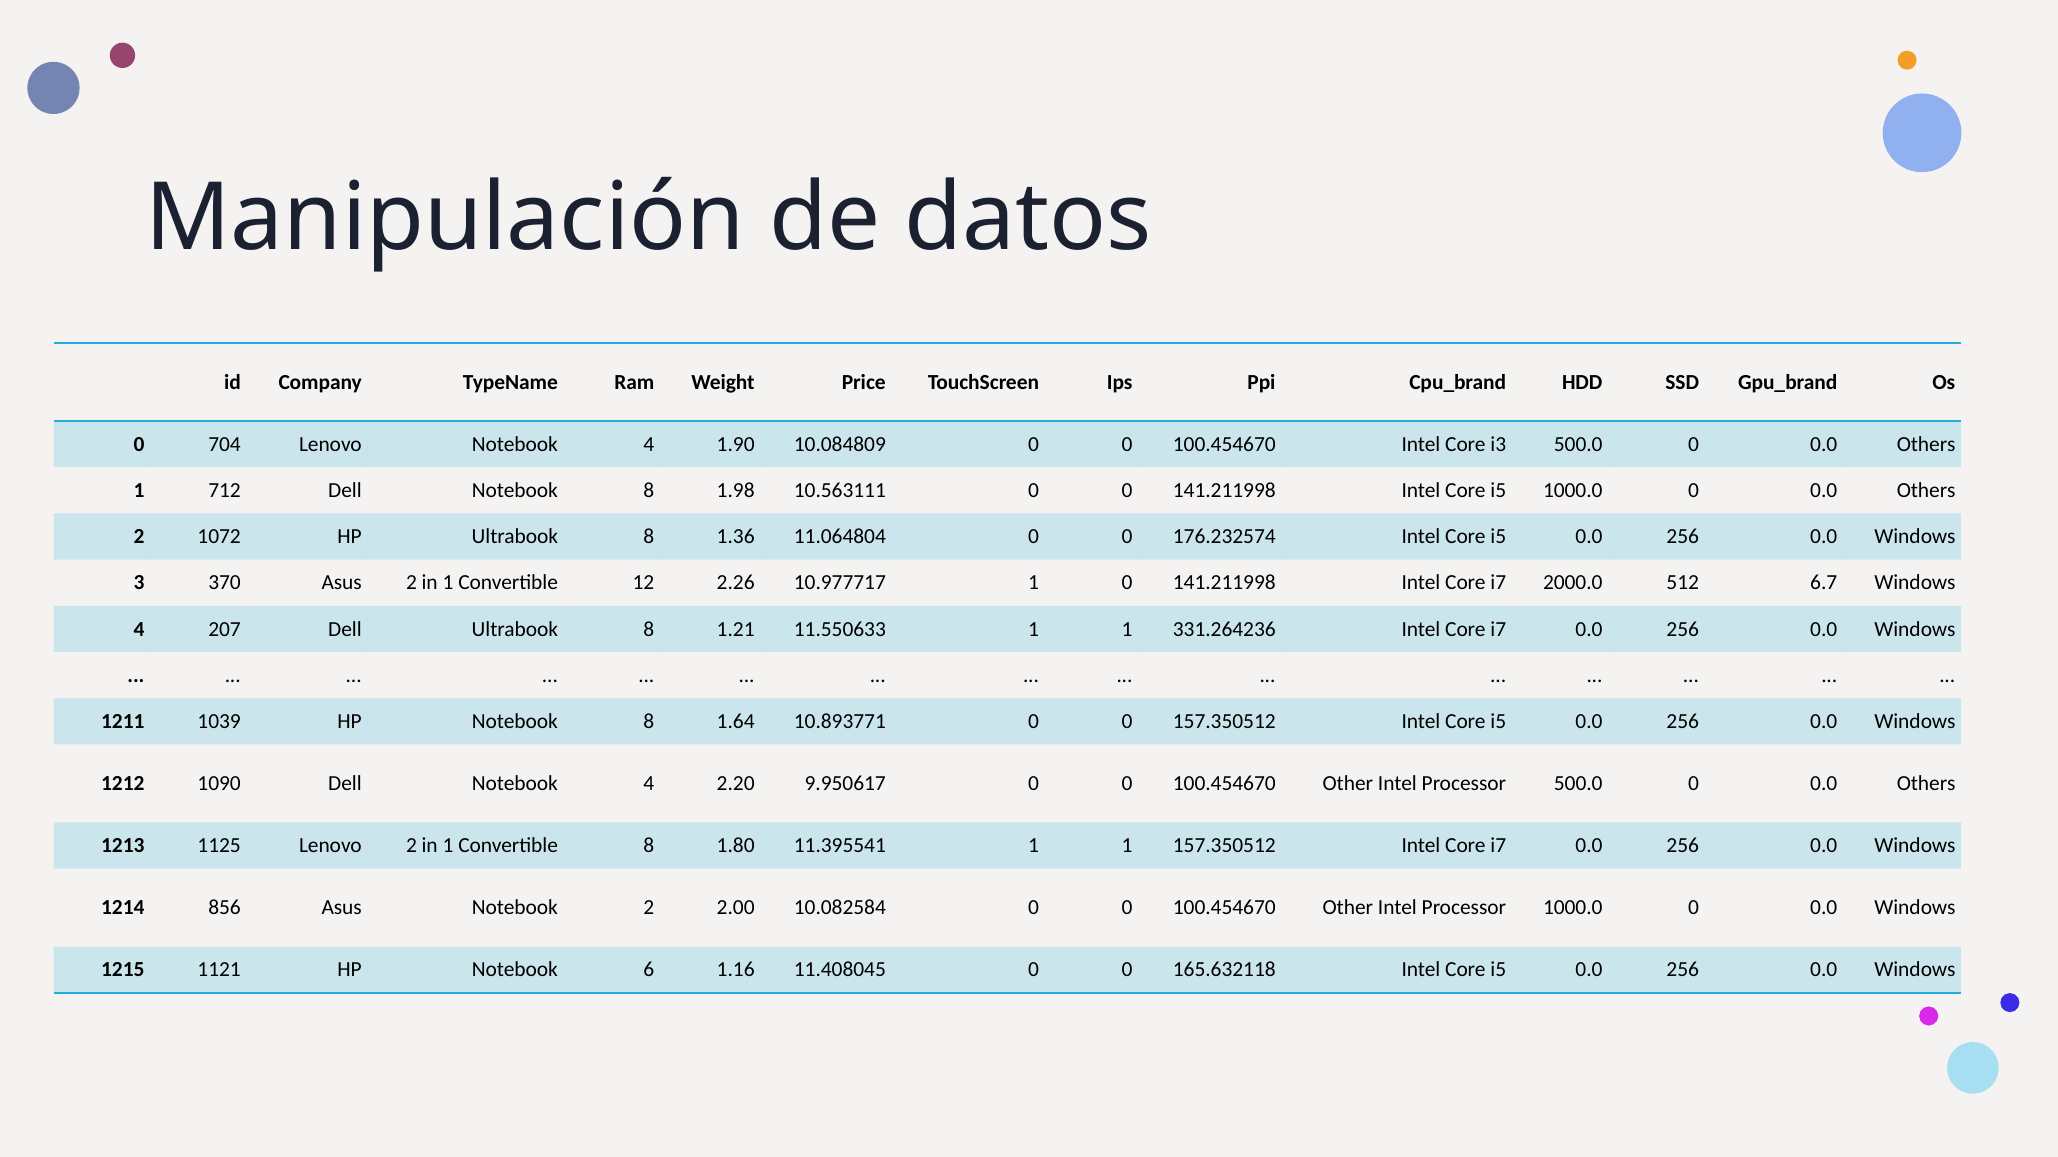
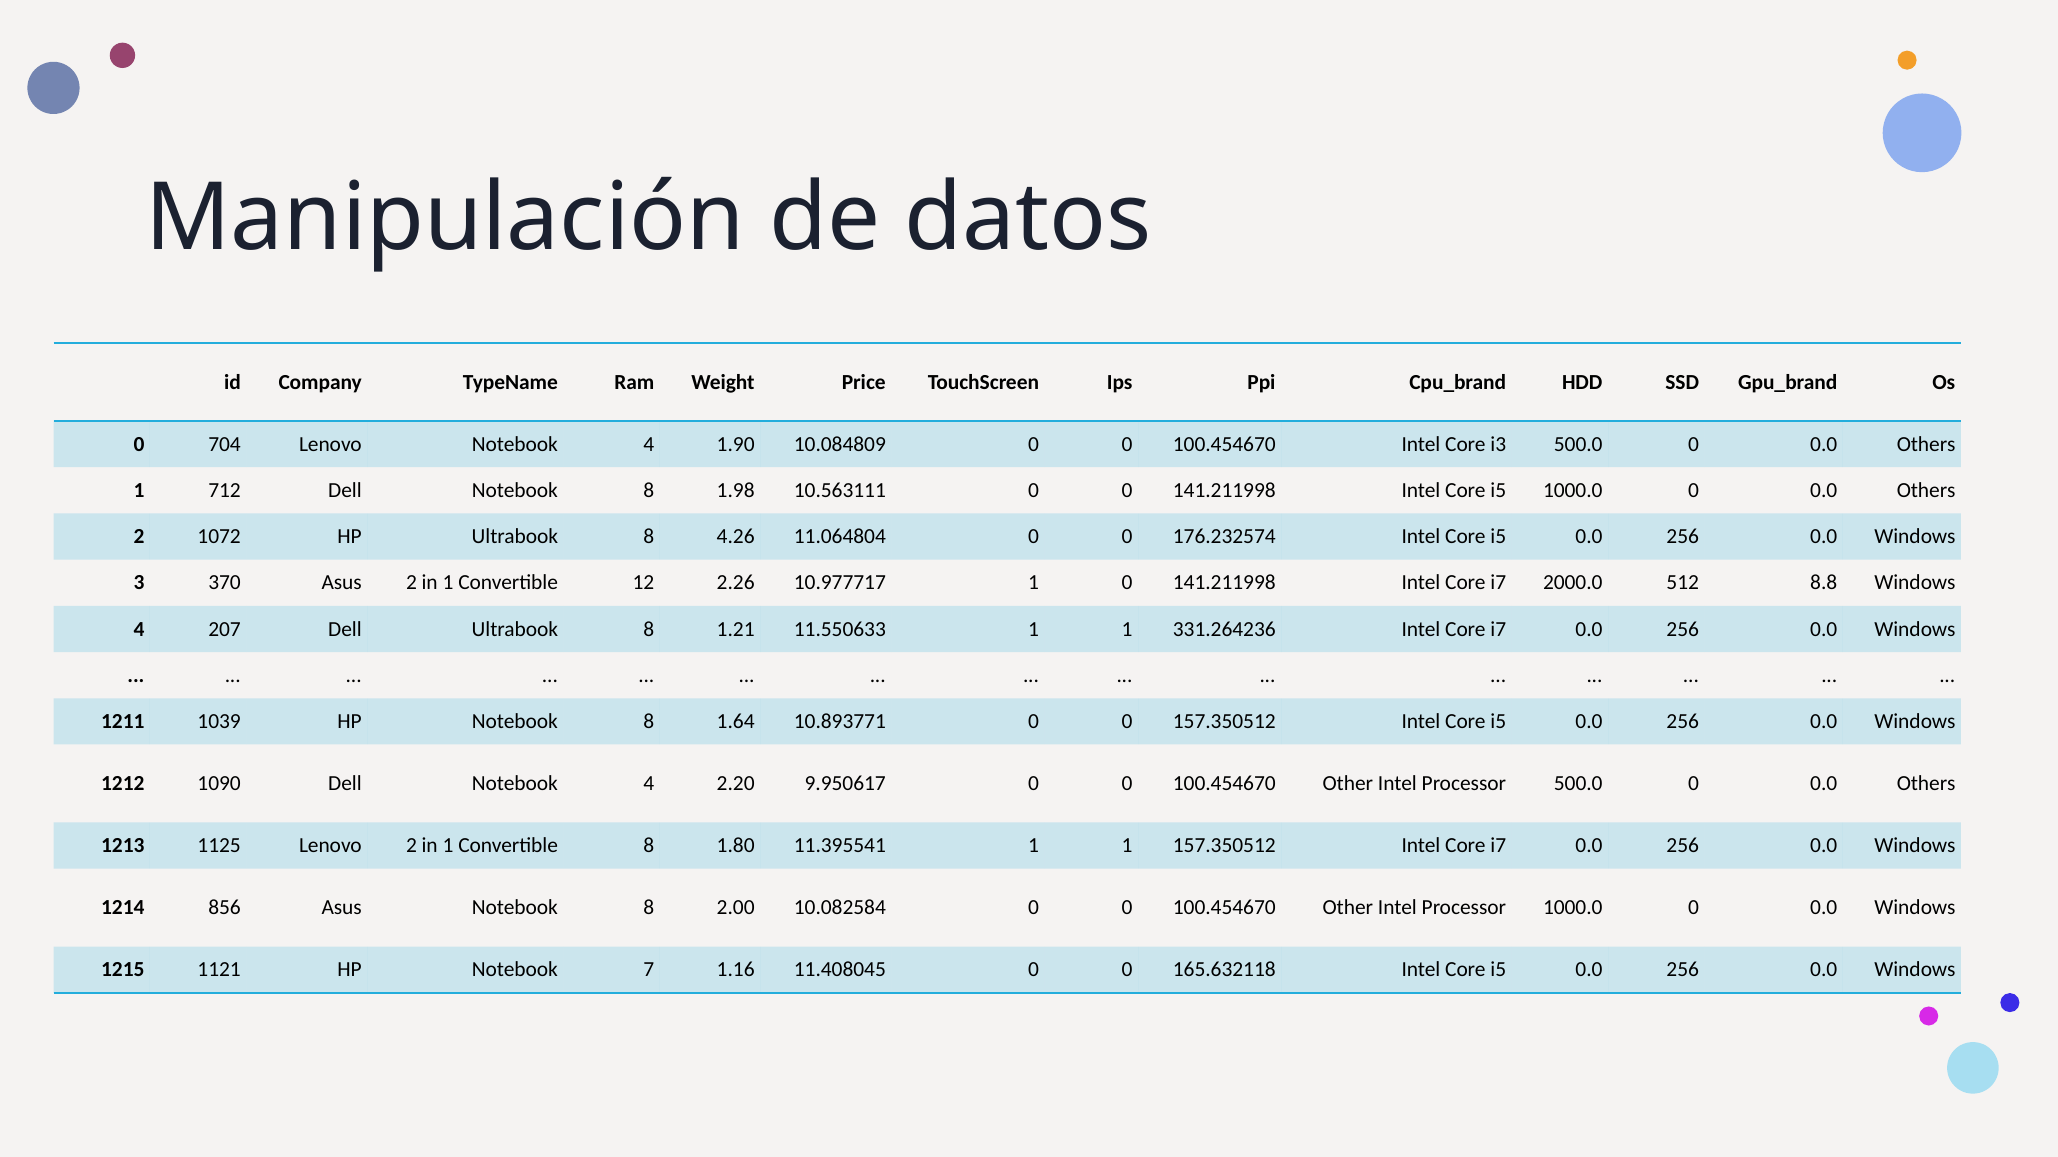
1.36: 1.36 -> 4.26
6.7: 6.7 -> 8.8
Asus Notebook 2: 2 -> 8
6: 6 -> 7
